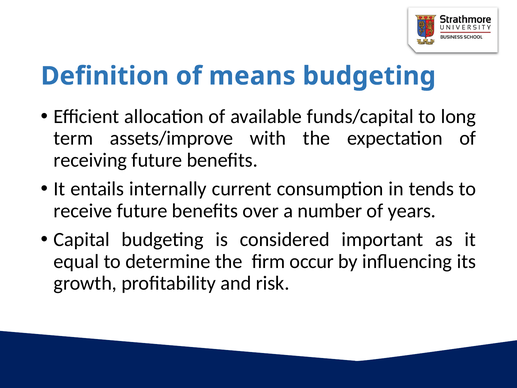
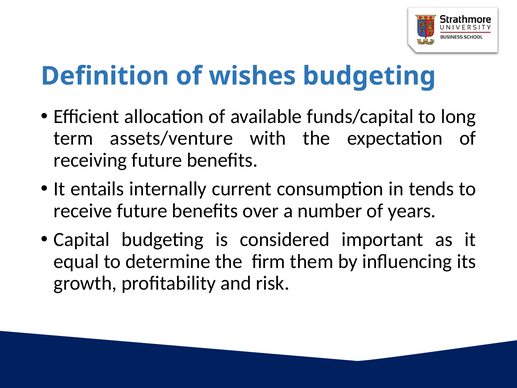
means: means -> wishes
assets/improve: assets/improve -> assets/venture
occur: occur -> them
